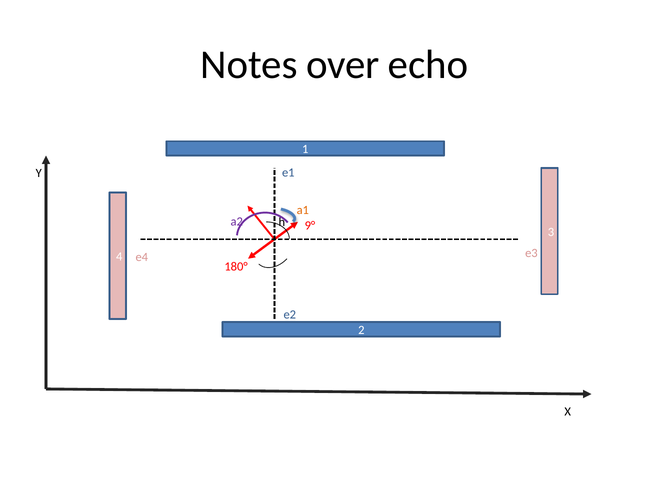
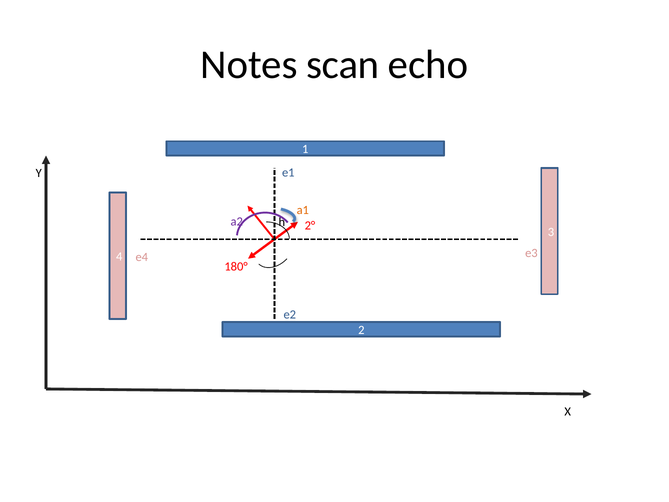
over: over -> scan
9°: 9° -> 2°
